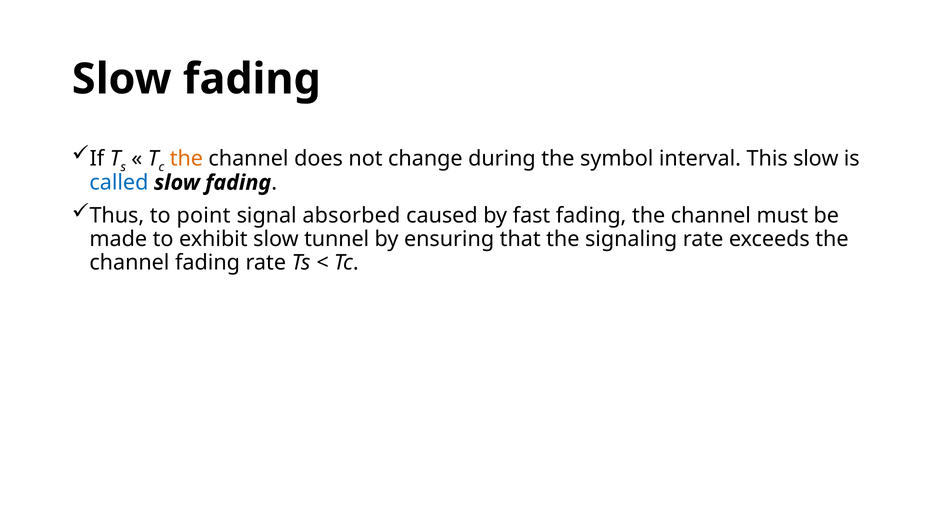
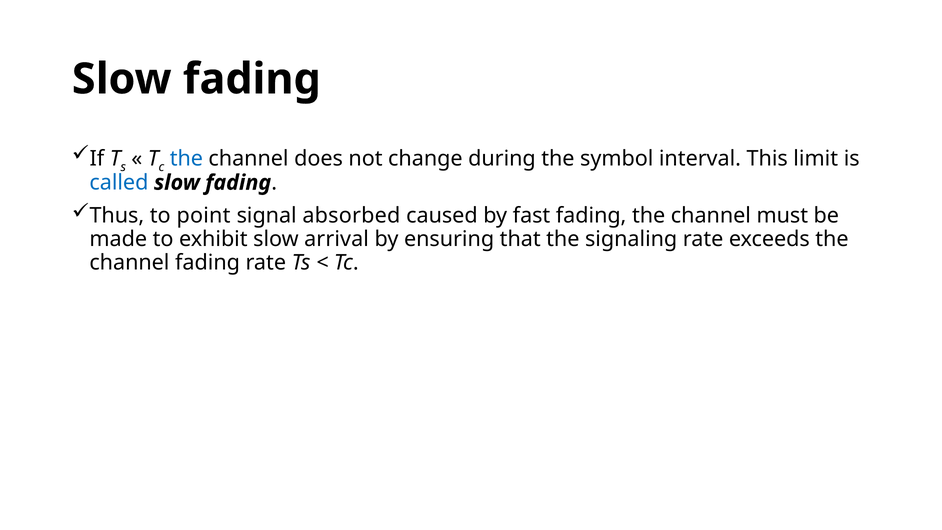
the at (186, 159) colour: orange -> blue
This slow: slow -> limit
tunnel: tunnel -> arrival
